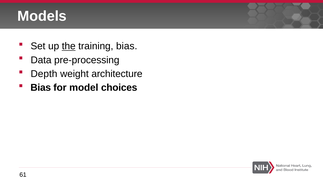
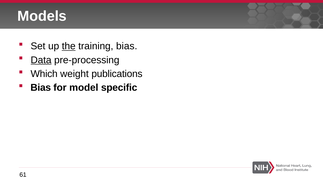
Data underline: none -> present
Depth: Depth -> Which
architecture: architecture -> publications
choices: choices -> specific
